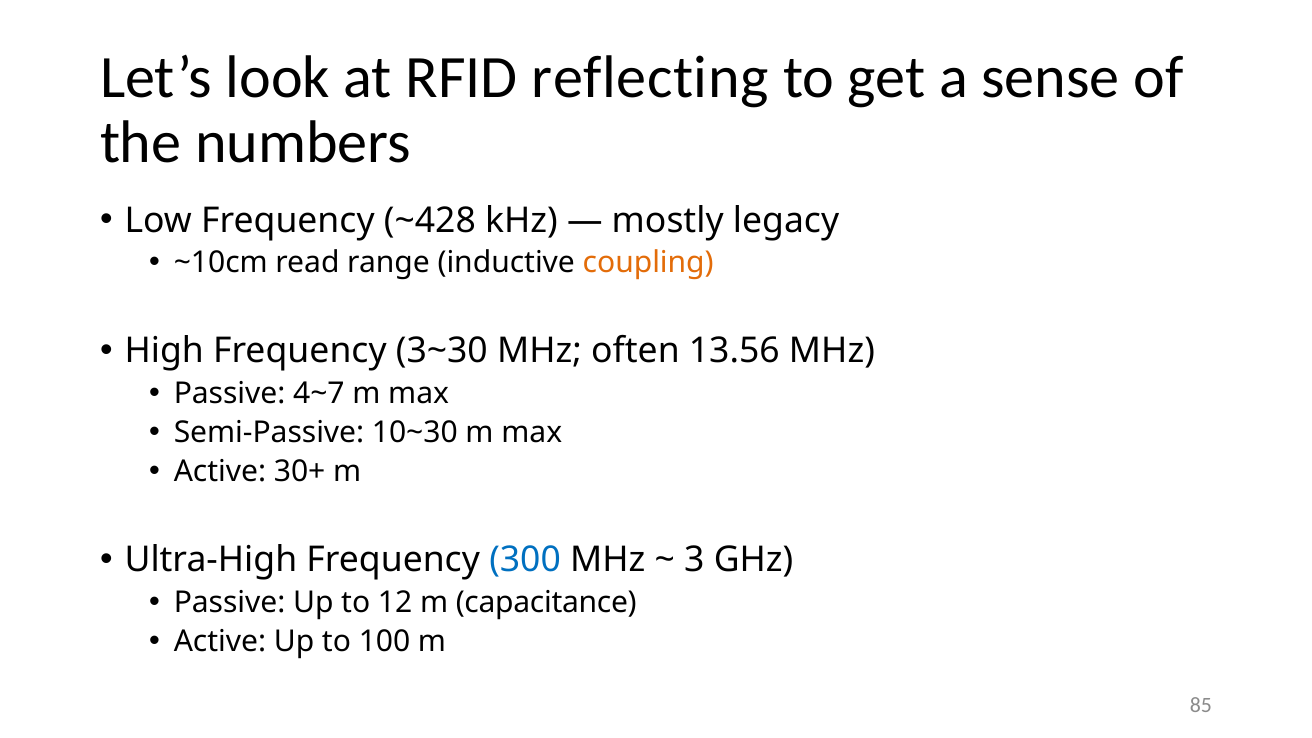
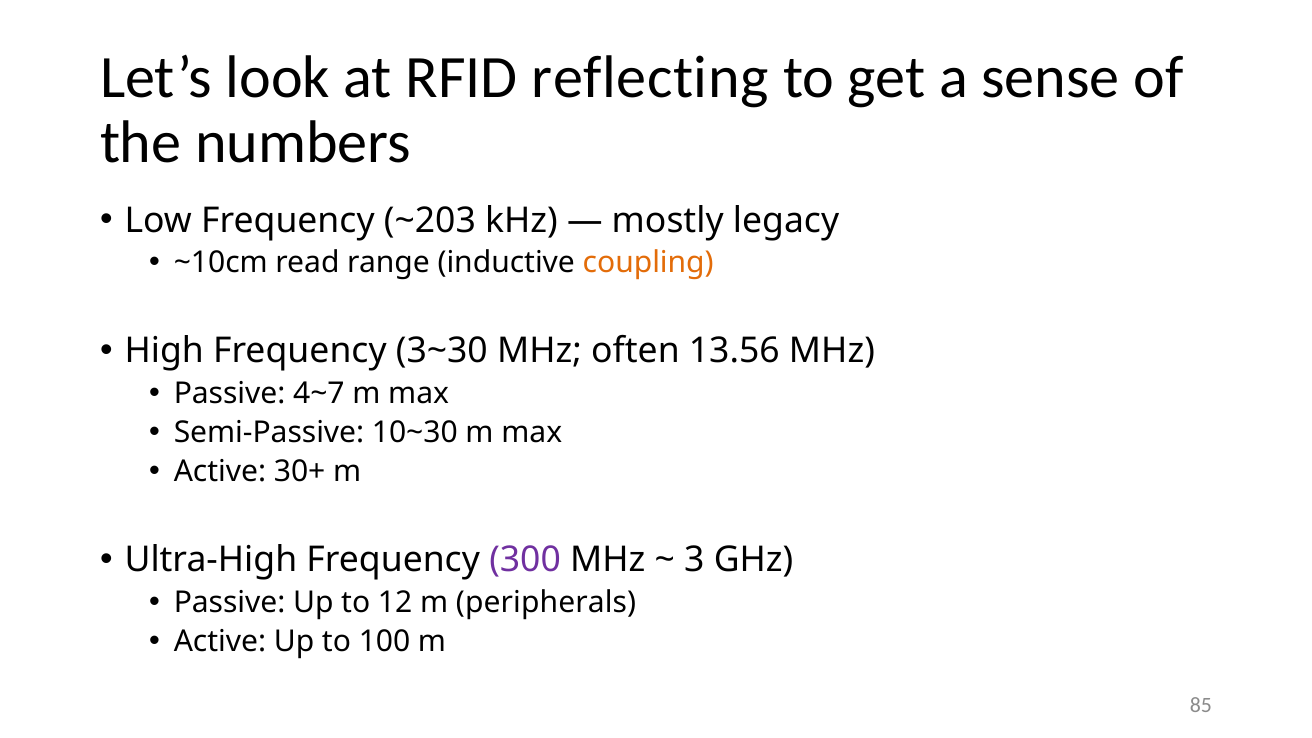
~428: ~428 -> ~203
300 colour: blue -> purple
capacitance: capacitance -> peripherals
